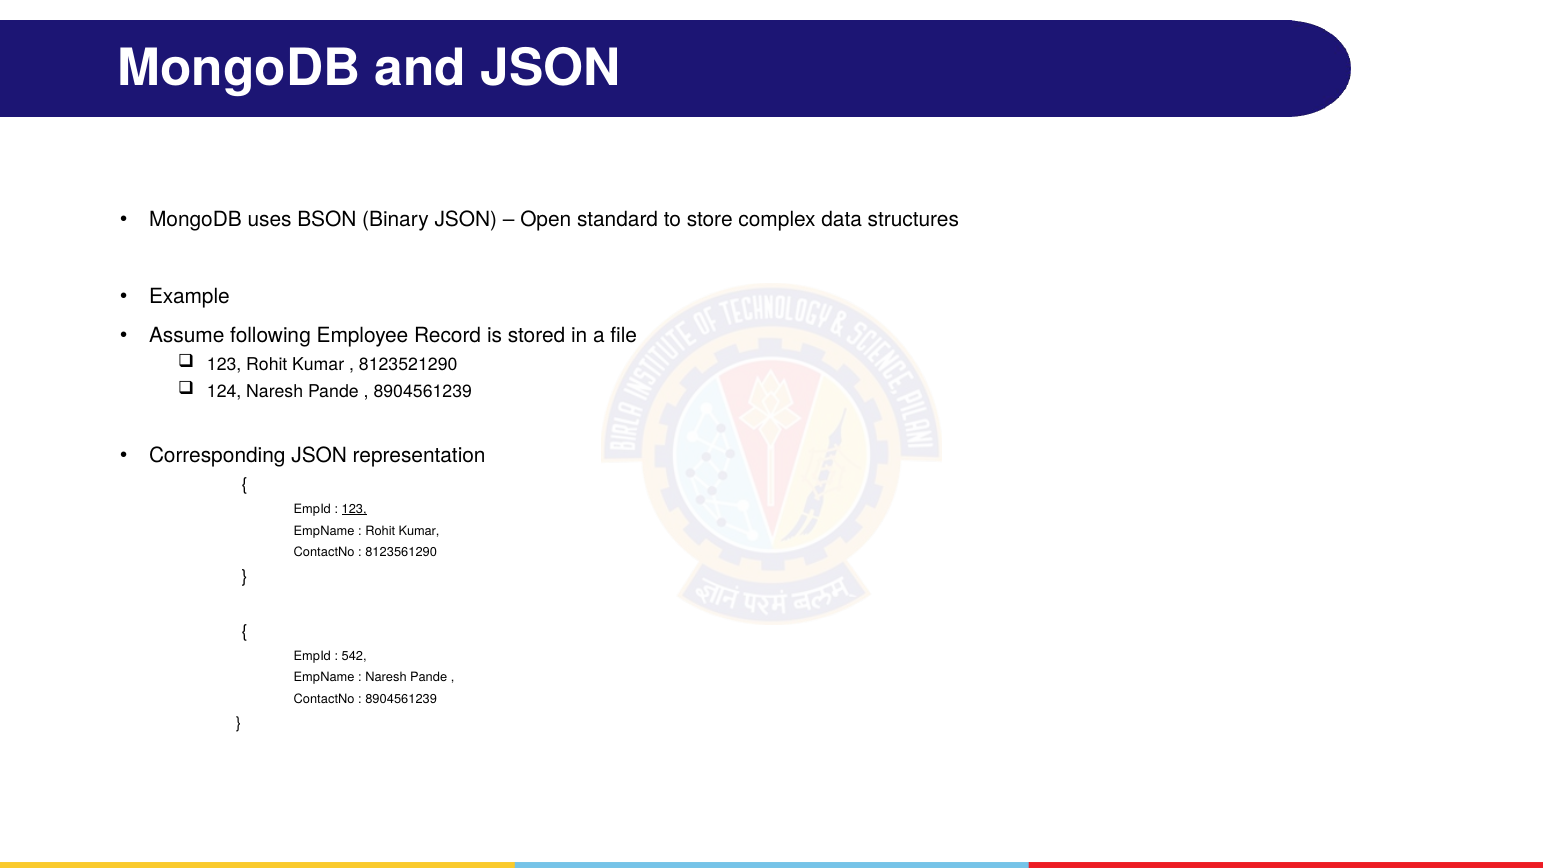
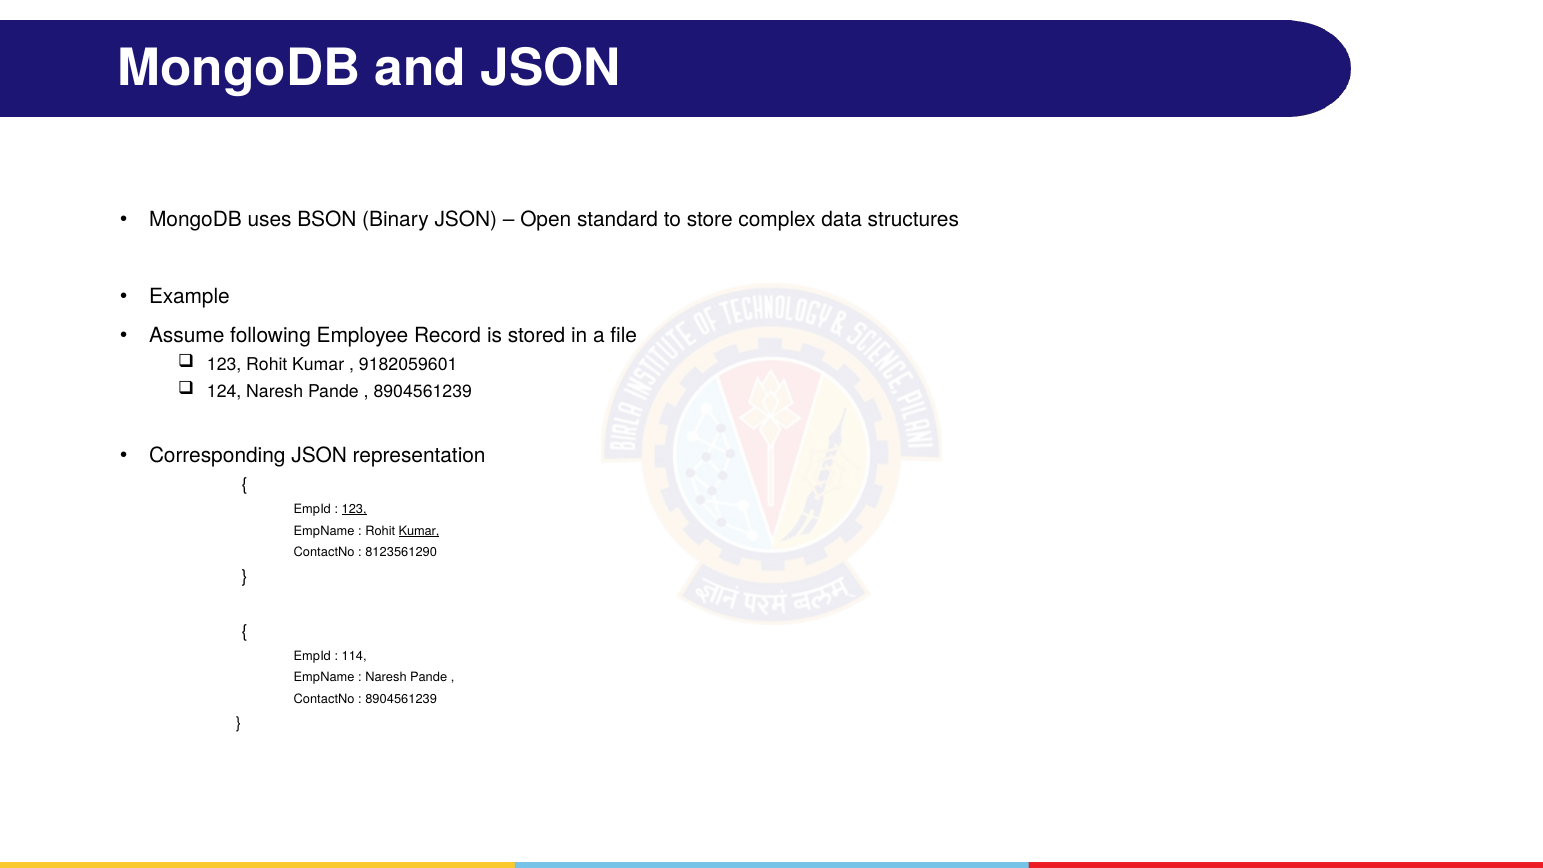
8123521290: 8123521290 -> 9182059601
Kumar at (419, 531) underline: none -> present
542: 542 -> 114
